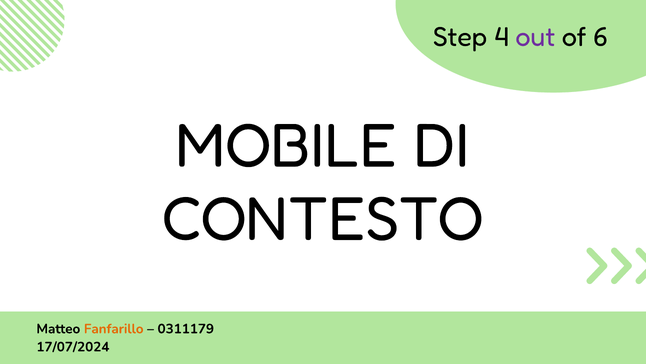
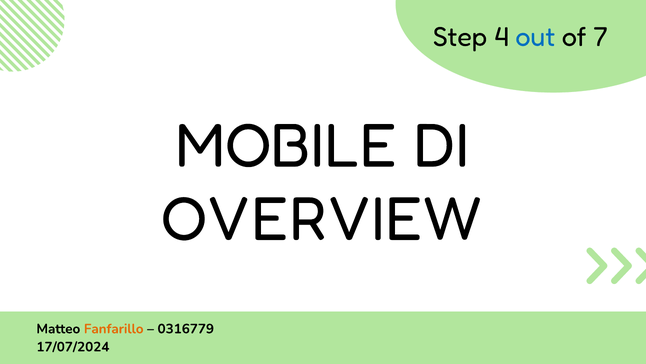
out colour: purple -> blue
6: 6 -> 7
CONTESTO: CONTESTO -> OVERVIEW
0311179: 0311179 -> 0316779
